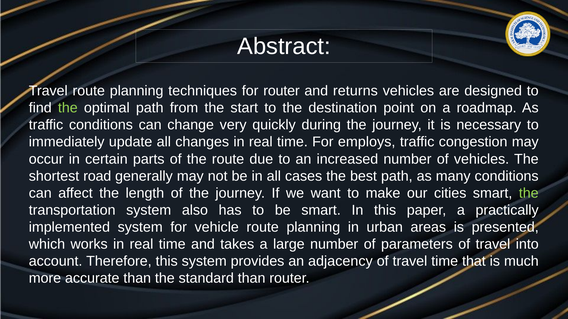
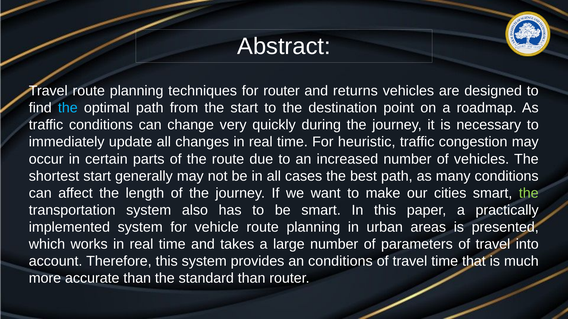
the at (68, 108) colour: light green -> light blue
employs: employs -> heuristic
shortest road: road -> start
an adjacency: adjacency -> conditions
